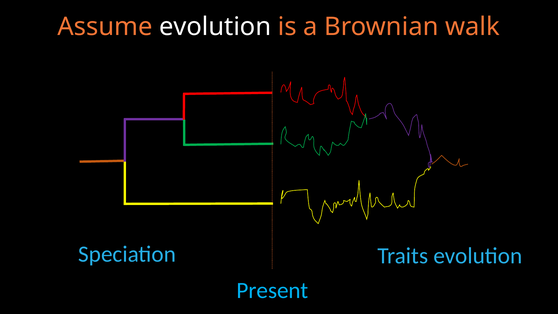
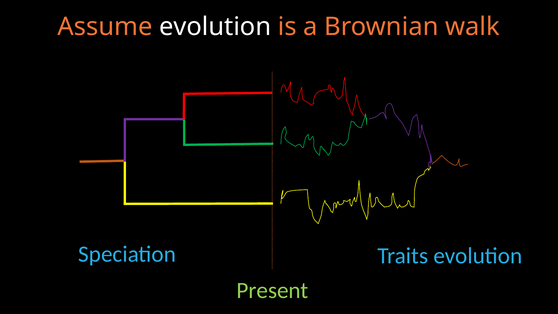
Present colour: light blue -> light green
